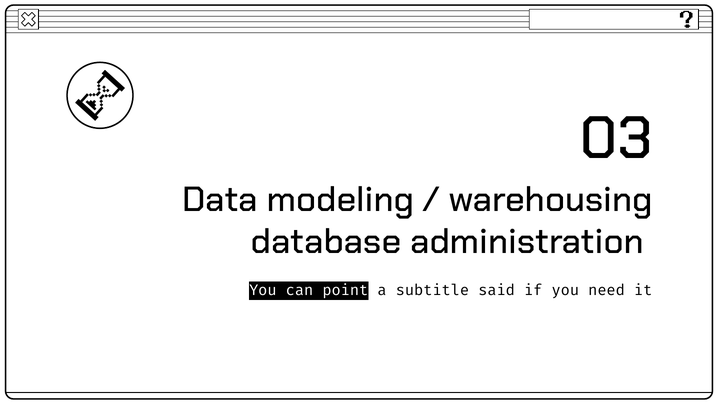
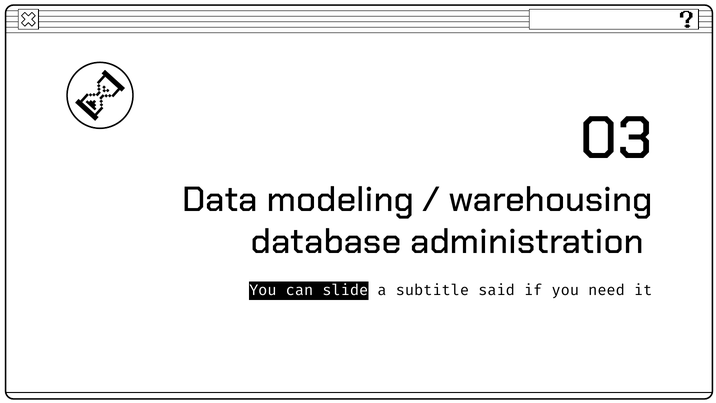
point: point -> slide
